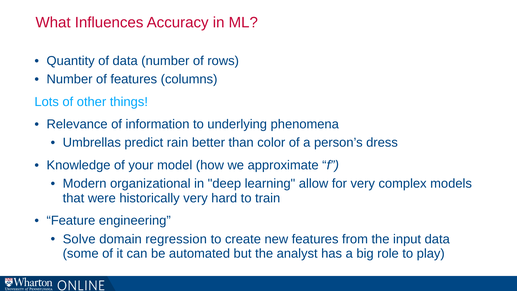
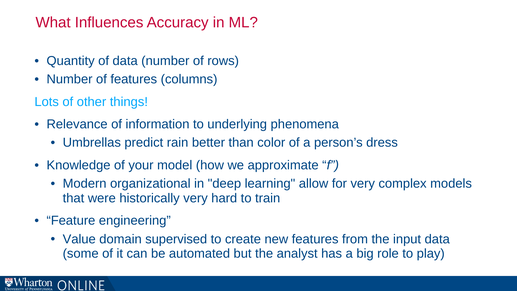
Solve: Solve -> Value
regression: regression -> supervised
